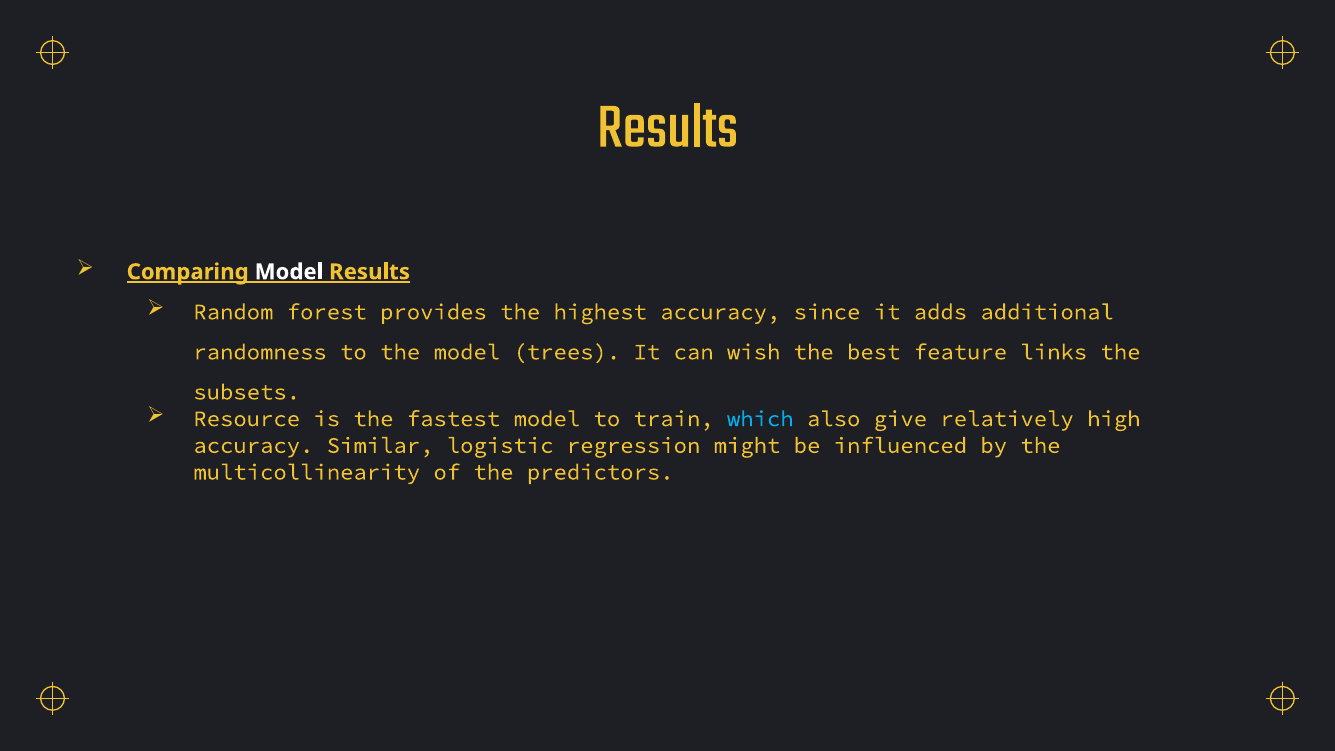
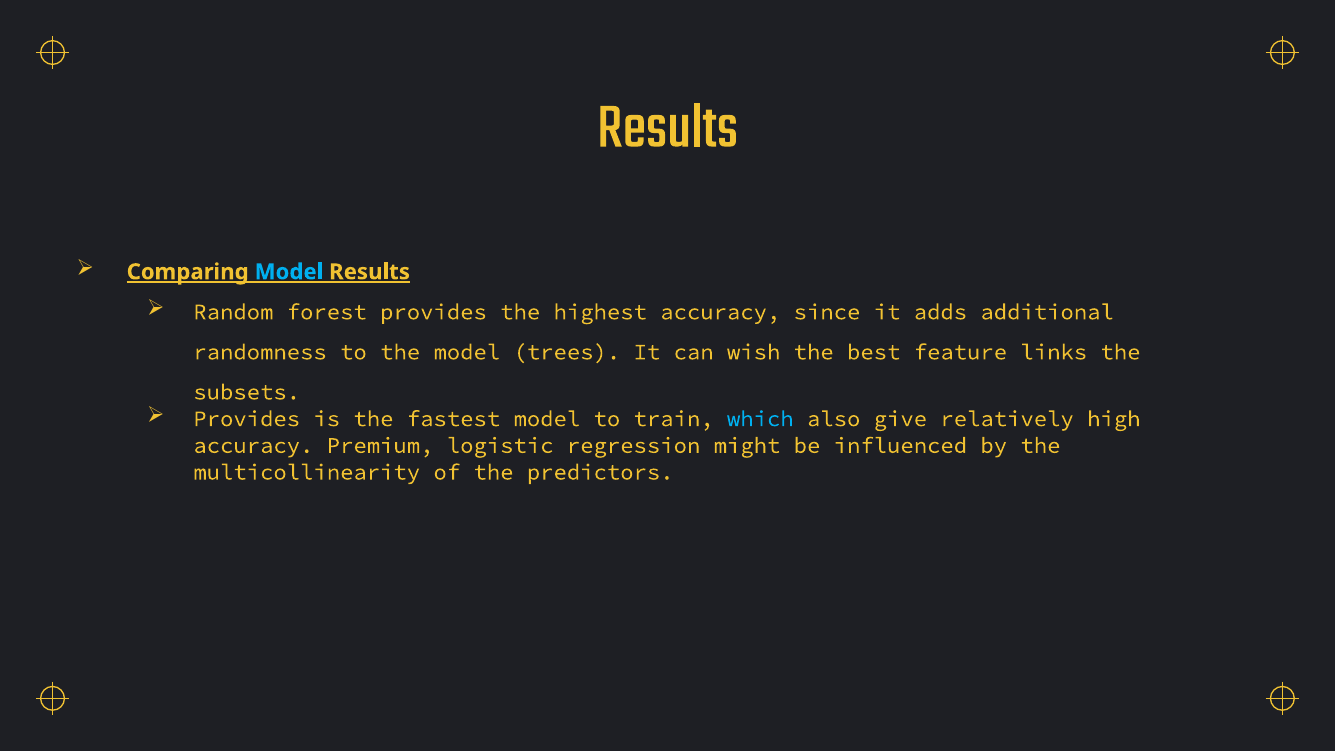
Model at (289, 272) colour: white -> light blue
Resource at (247, 419): Resource -> Provides
Similar: Similar -> Premium
